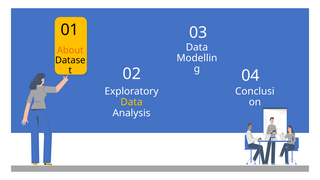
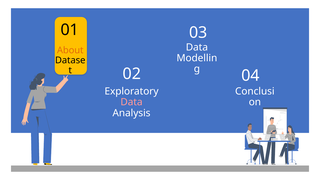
Data at (132, 102) colour: yellow -> pink
